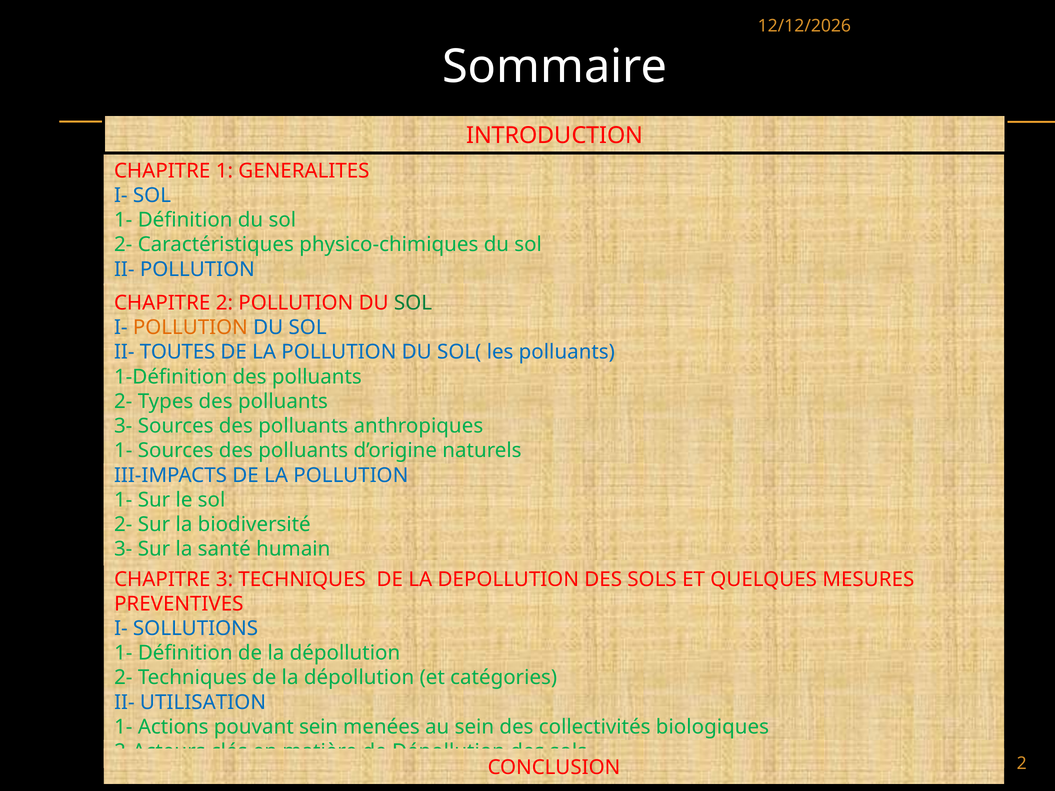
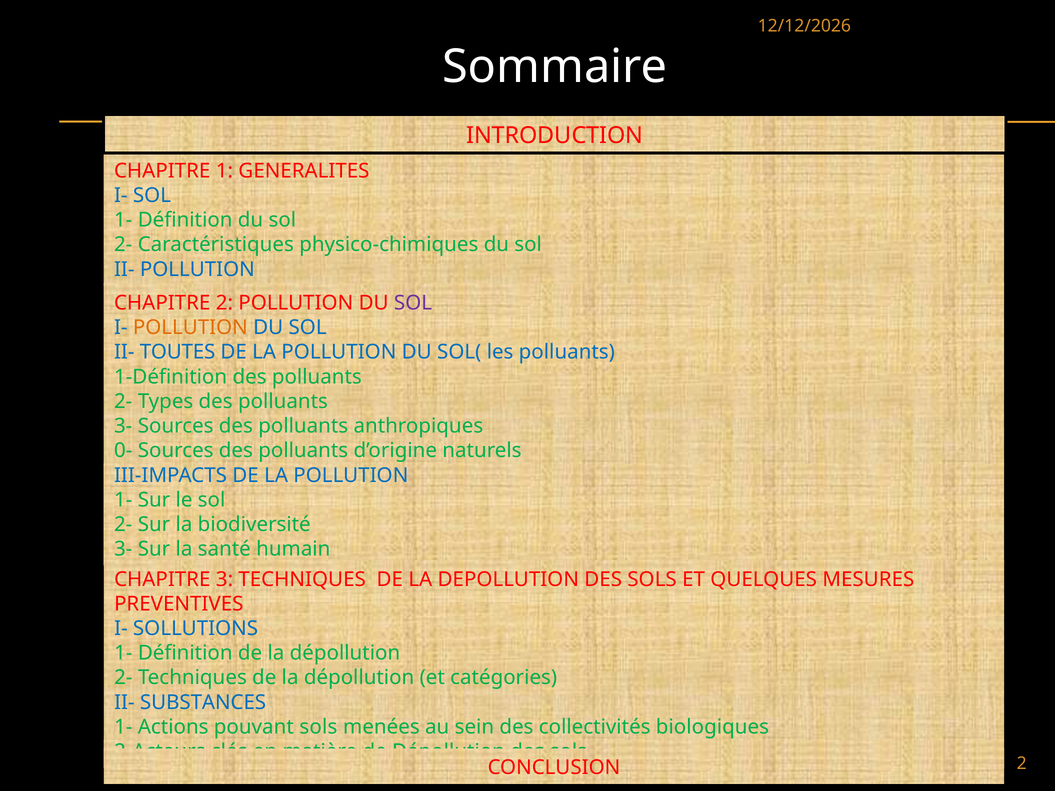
SOL at (413, 303) colour: green -> purple
1- at (123, 451): 1- -> 0-
UTILISATION: UTILISATION -> SUBSTANCES
pouvant sein: sein -> sols
